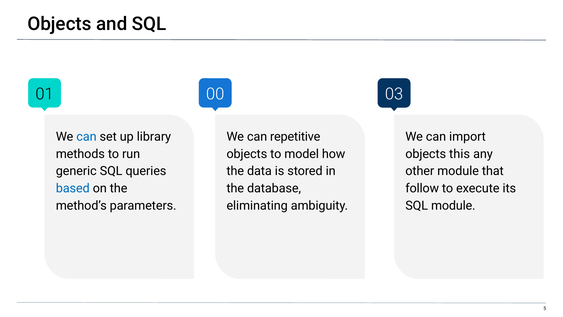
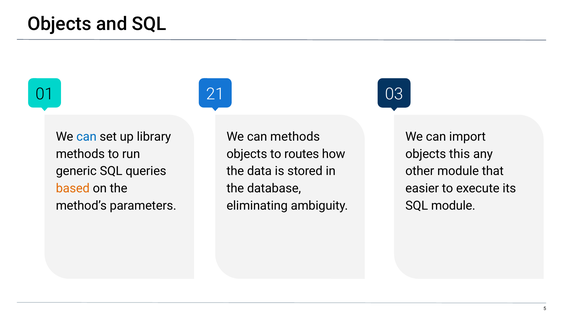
00: 00 -> 21
can repetitive: repetitive -> methods
model: model -> routes
based colour: blue -> orange
follow: follow -> easier
